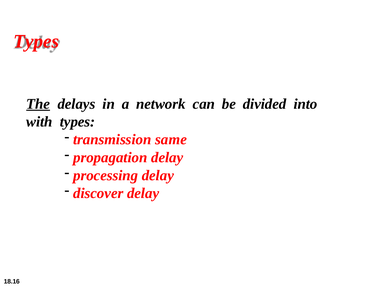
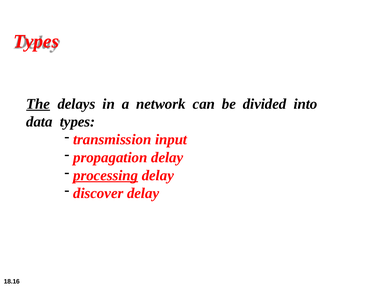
with: with -> data
same: same -> input
processing underline: none -> present
